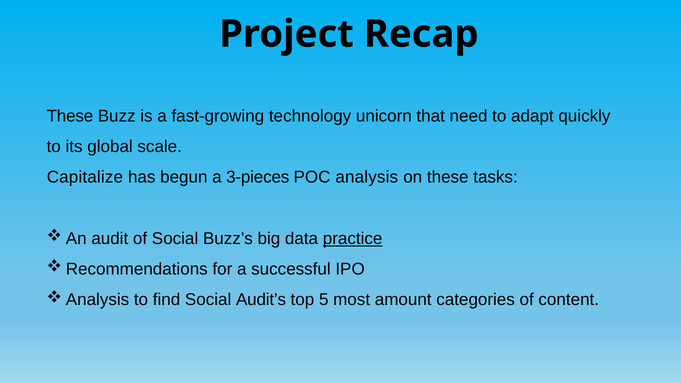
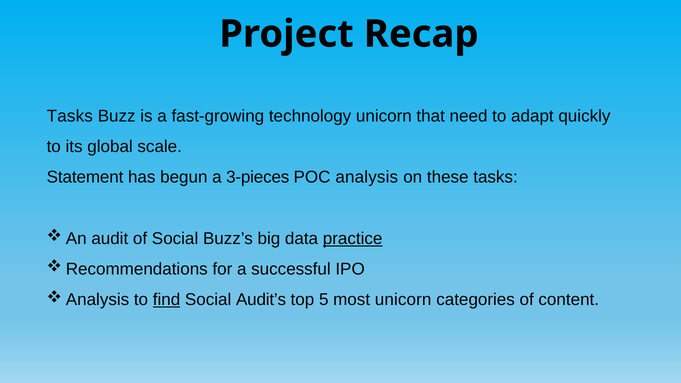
These at (70, 116): These -> Tasks
Capitalize: Capitalize -> Statement
find underline: none -> present
most amount: amount -> unicorn
